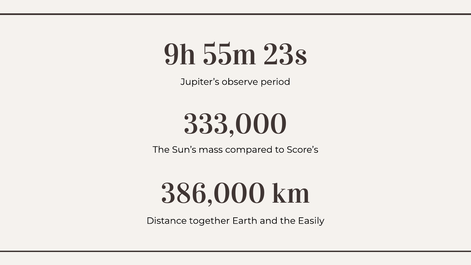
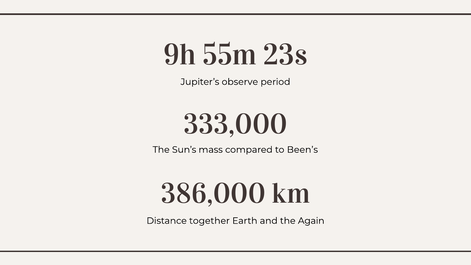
Score’s: Score’s -> Been’s
Easily: Easily -> Again
